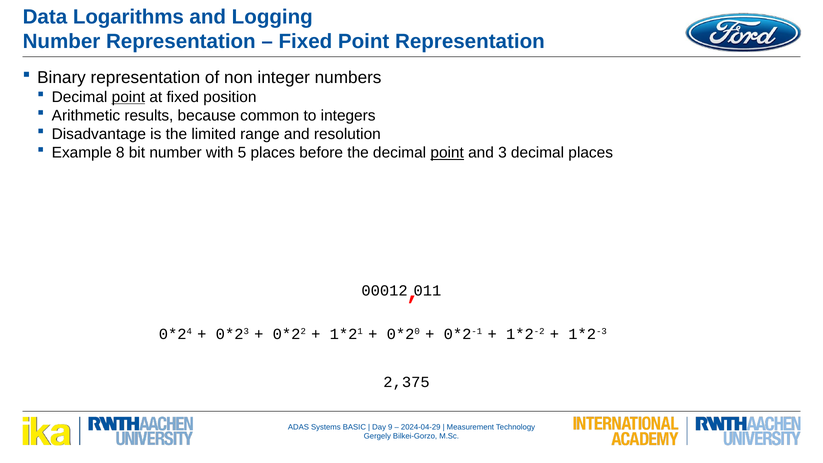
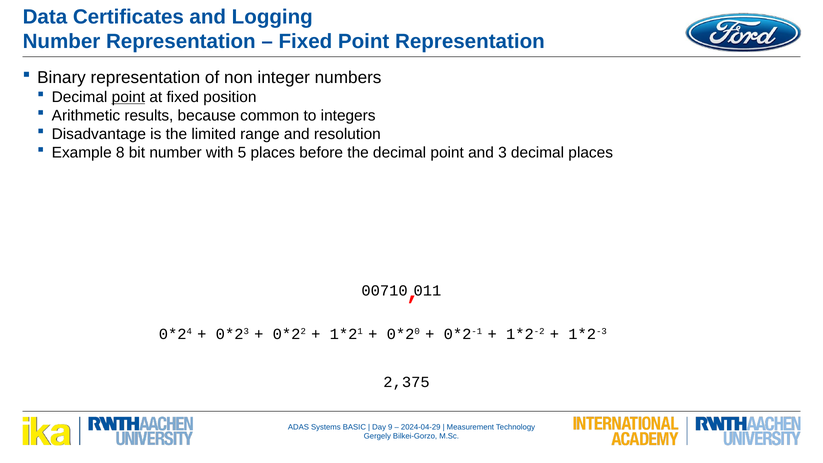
Logarithms: Logarithms -> Certificates
point at (447, 153) underline: present -> none
00012: 00012 -> 00710
